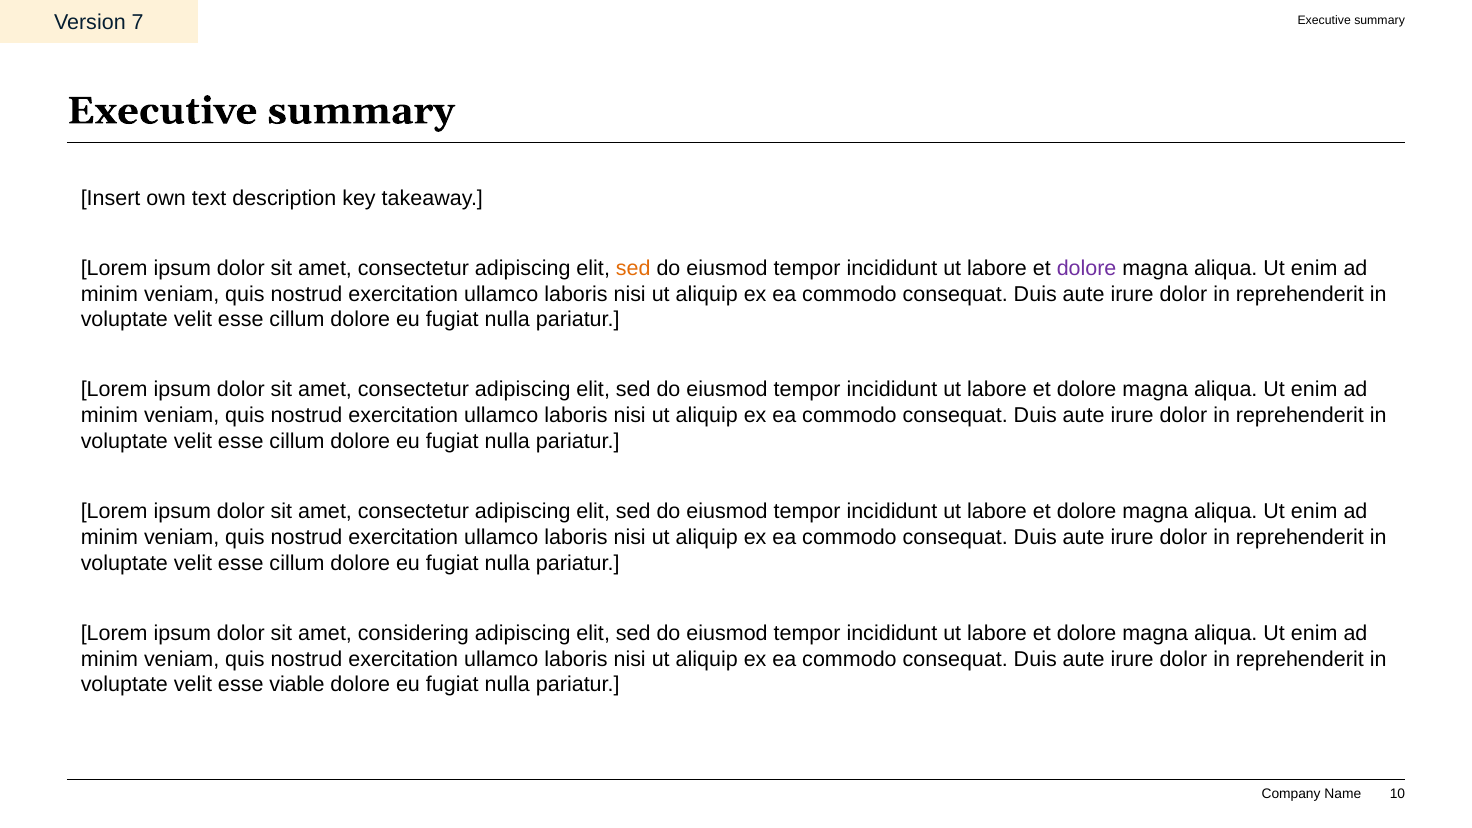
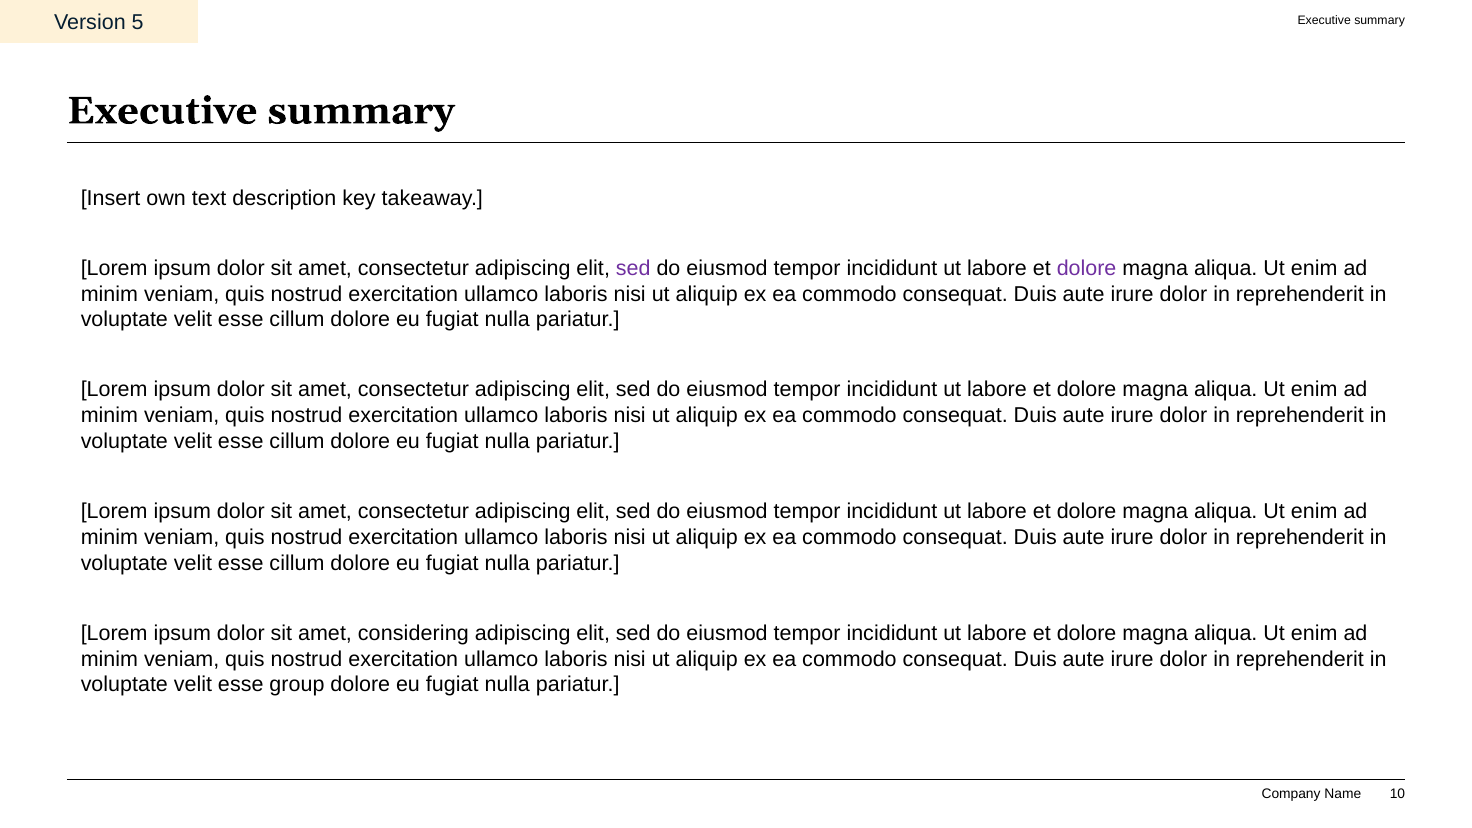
7: 7 -> 5
sed at (633, 268) colour: orange -> purple
viable: viable -> group
